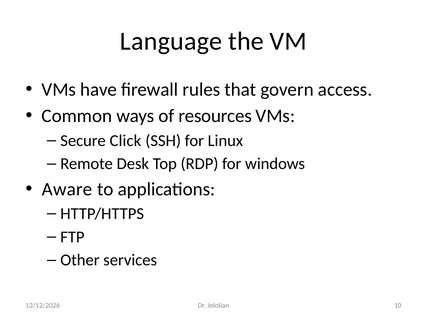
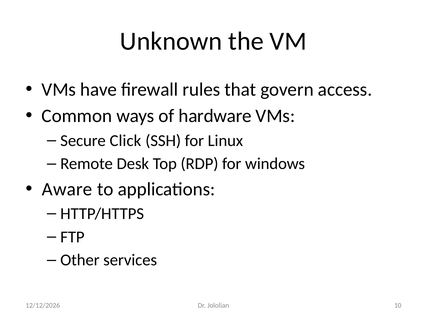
Language: Language -> Unknown
resources: resources -> hardware
